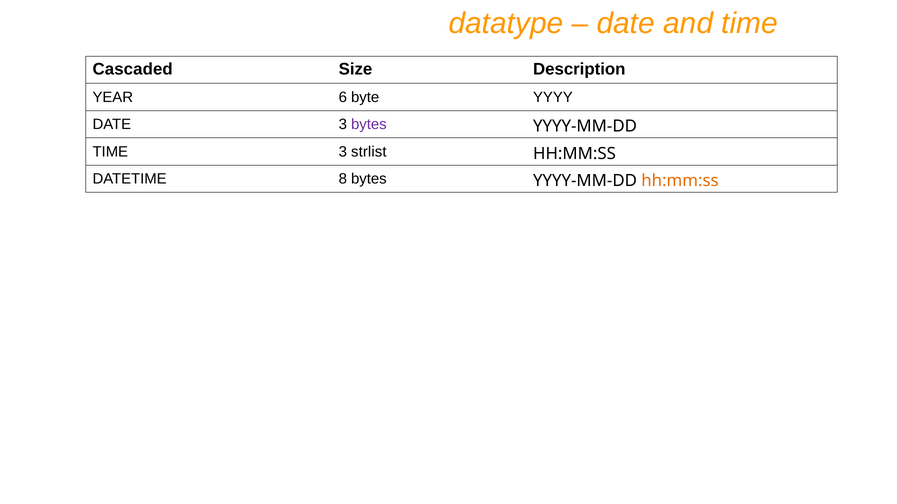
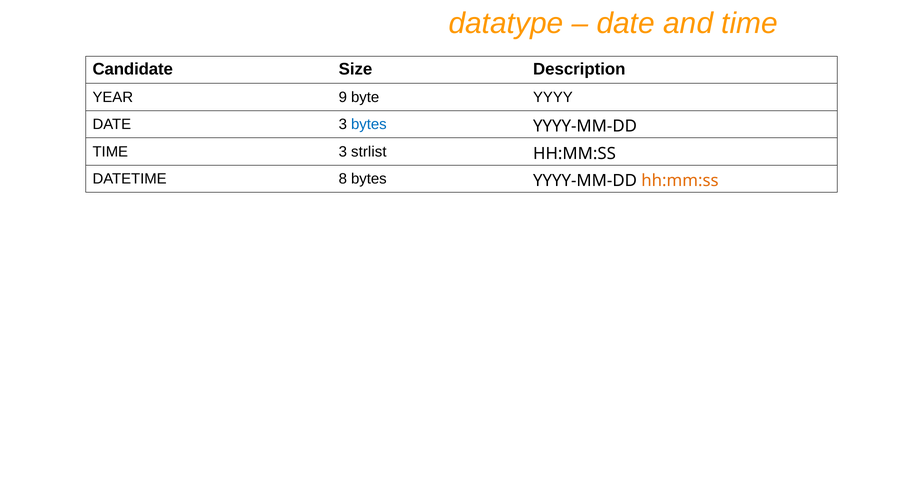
Cascaded: Cascaded -> Candidate
6: 6 -> 9
bytes at (369, 125) colour: purple -> blue
